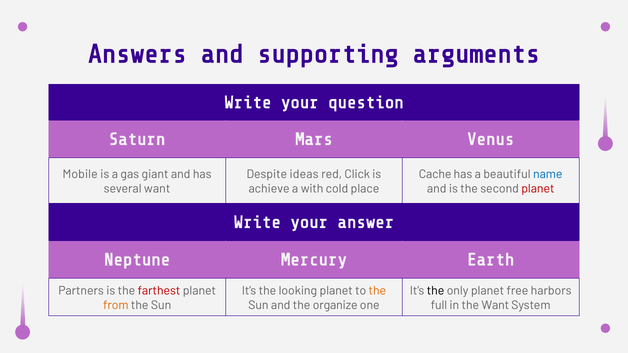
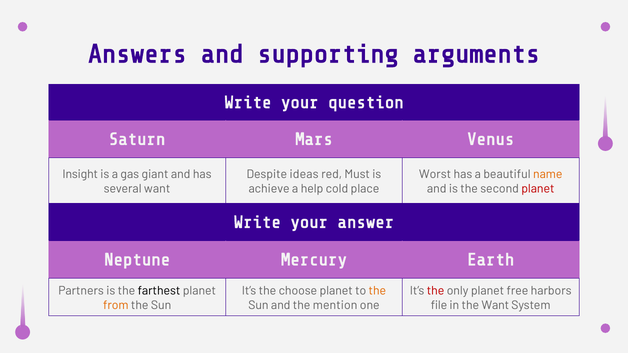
Mobile: Mobile -> Insight
Click: Click -> Must
Cache: Cache -> Worst
name colour: blue -> orange
with: with -> help
farthest colour: red -> black
looking: looking -> choose
the at (436, 291) colour: black -> red
organize: organize -> mention
full: full -> file
